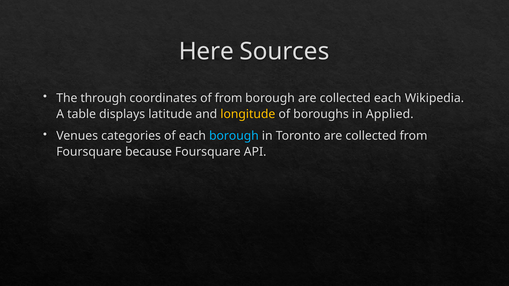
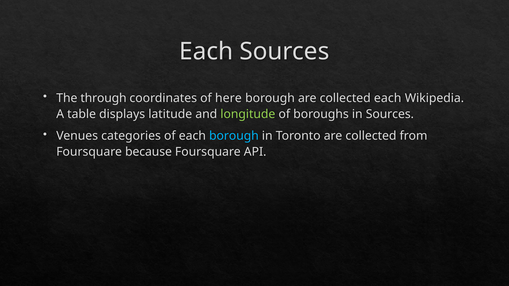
Here at (206, 52): Here -> Each
of from: from -> here
longitude colour: yellow -> light green
in Applied: Applied -> Sources
